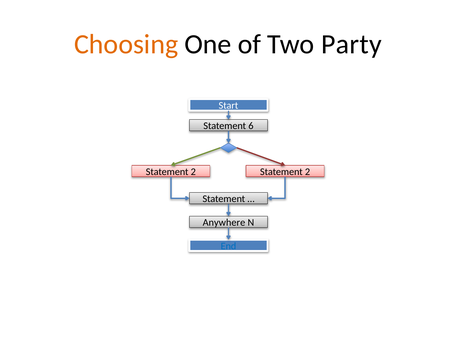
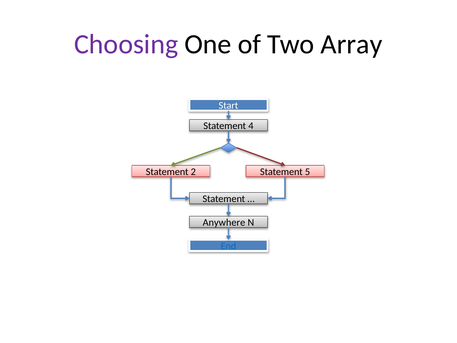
Choosing colour: orange -> purple
Party: Party -> Array
6: 6 -> 4
2 at (308, 172): 2 -> 5
